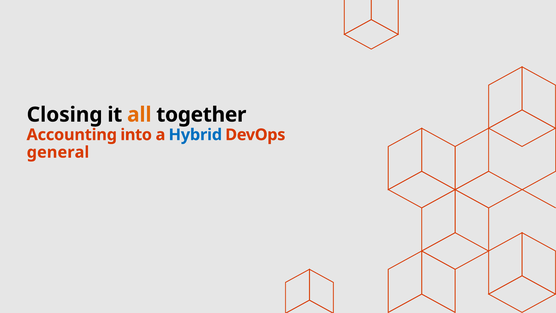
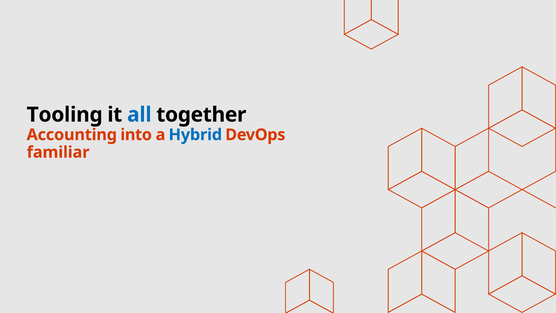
Closing: Closing -> Tooling
all colour: orange -> blue
general: general -> familiar
